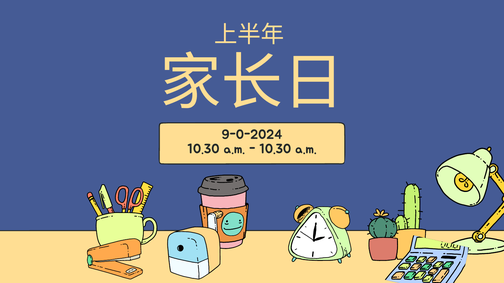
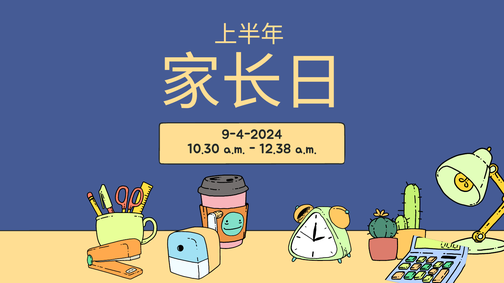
9-0-2024: 9-0-2024 -> 9-4-2024
10.30 at (275, 149): 10.30 -> 12.38
